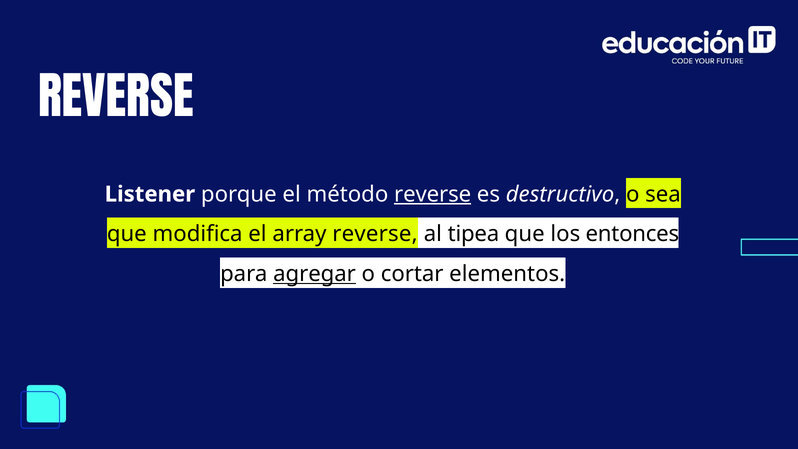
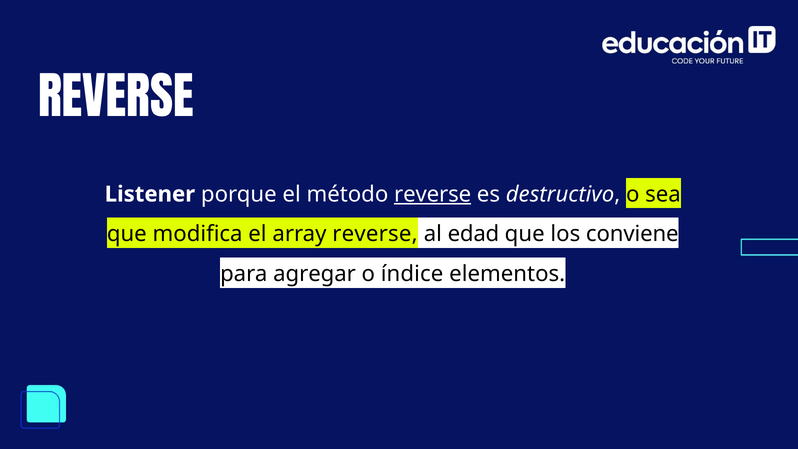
tipea: tipea -> edad
entonces: entonces -> conviene
agregar underline: present -> none
cortar: cortar -> índice
